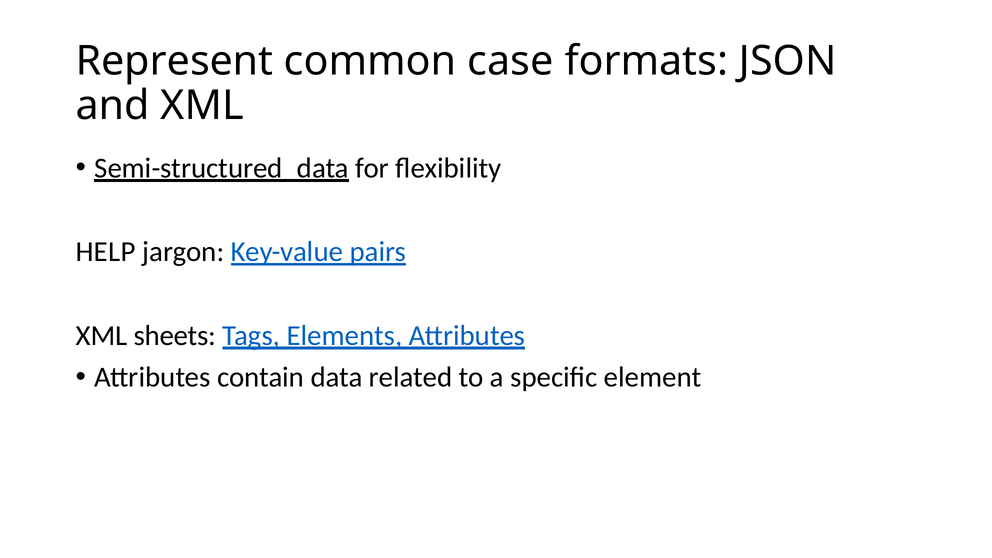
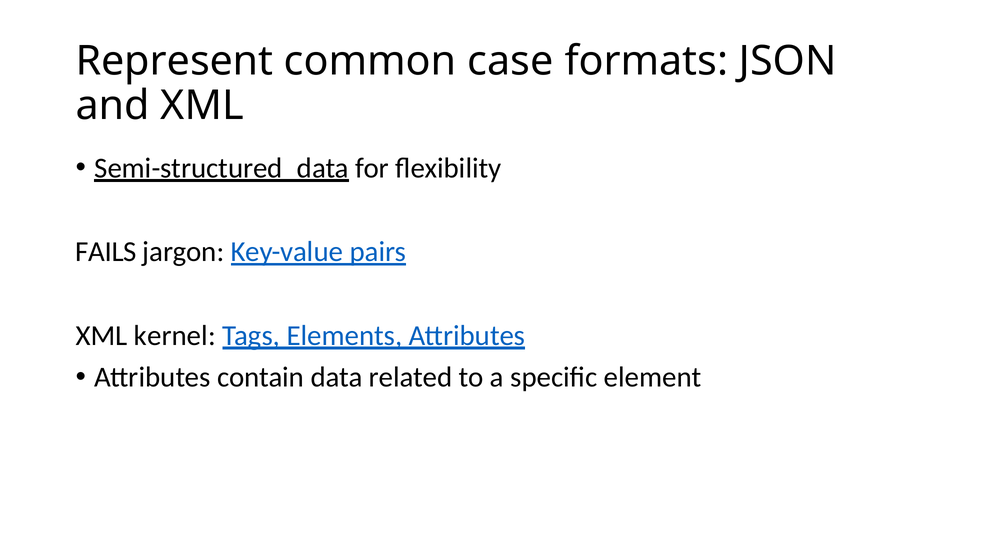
HELP: HELP -> FAILS
sheets: sheets -> kernel
